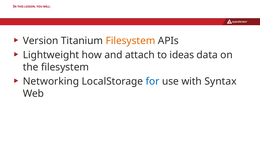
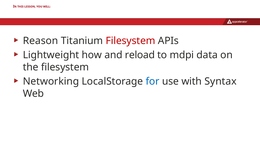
Version: Version -> Reason
Filesystem at (130, 41) colour: orange -> red
attach: attach -> reload
ideas: ideas -> mdpi
